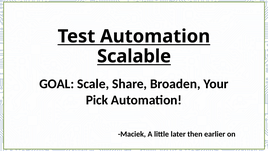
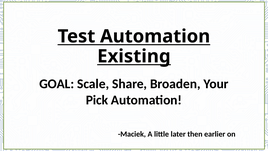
Scalable: Scalable -> Existing
